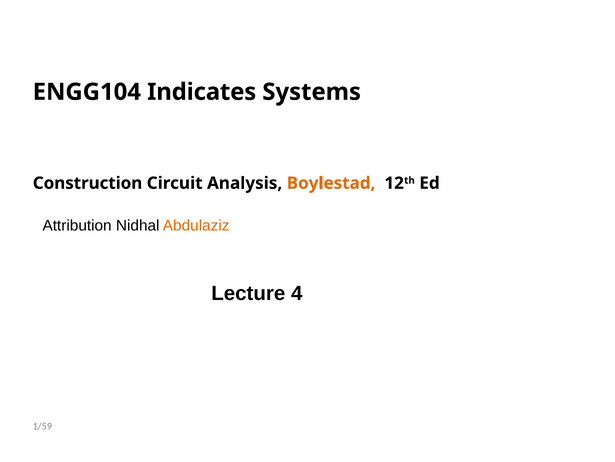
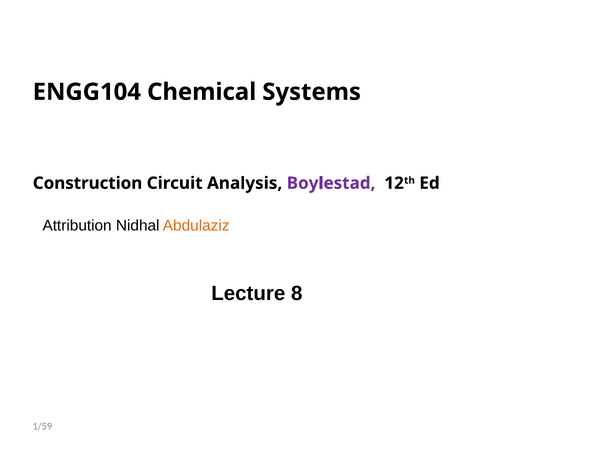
Indicates: Indicates -> Chemical
Boylestad colour: orange -> purple
4: 4 -> 8
